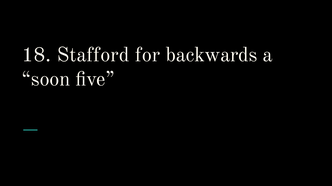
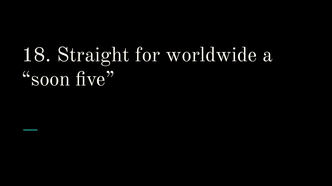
Stafford: Stafford -> Straight
backwards: backwards -> worldwide
